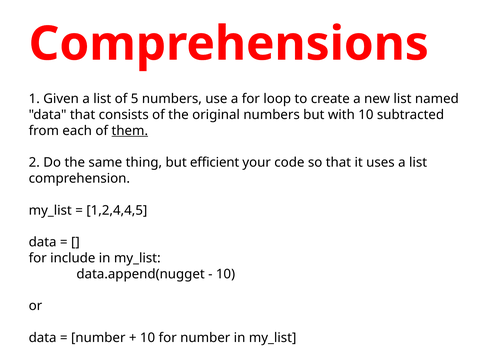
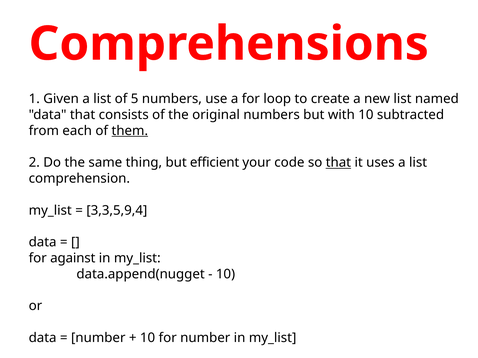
that at (338, 163) underline: none -> present
1,2,4,4,5: 1,2,4,4,5 -> 3,3,5,9,4
include: include -> against
